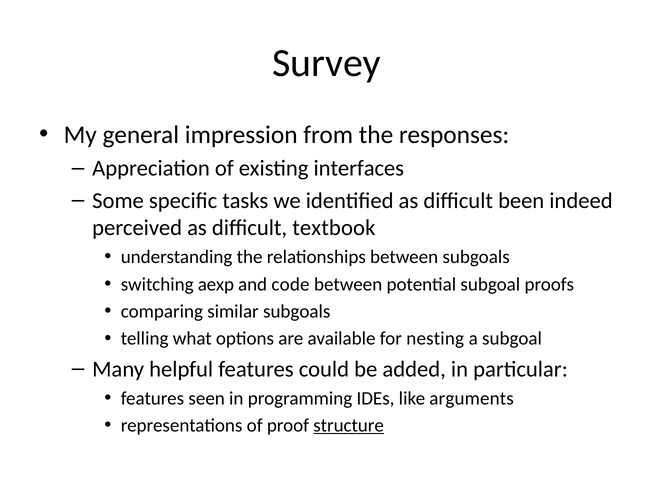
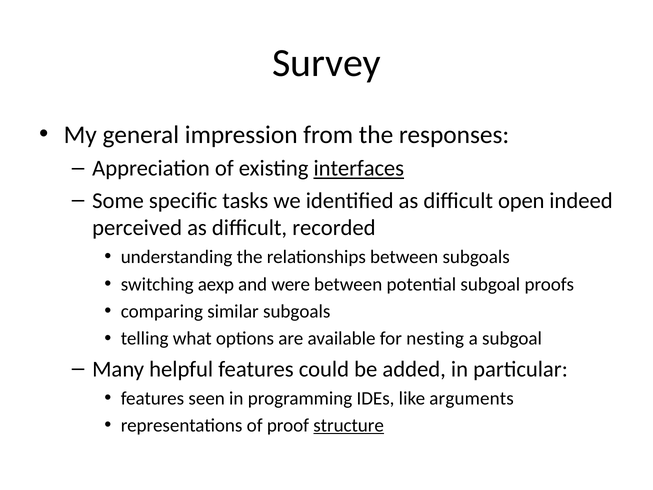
interfaces underline: none -> present
been: been -> open
textbook: textbook -> recorded
code: code -> were
